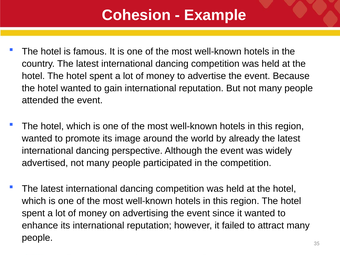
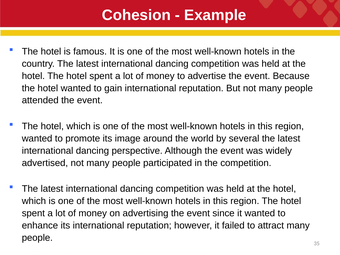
already: already -> several
